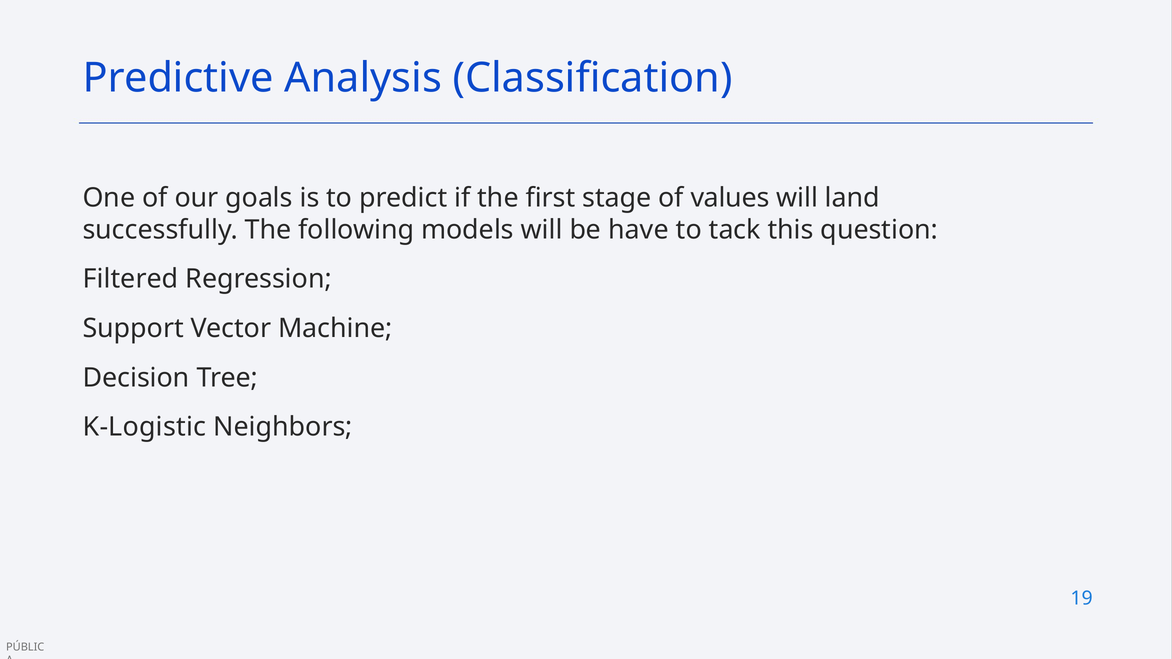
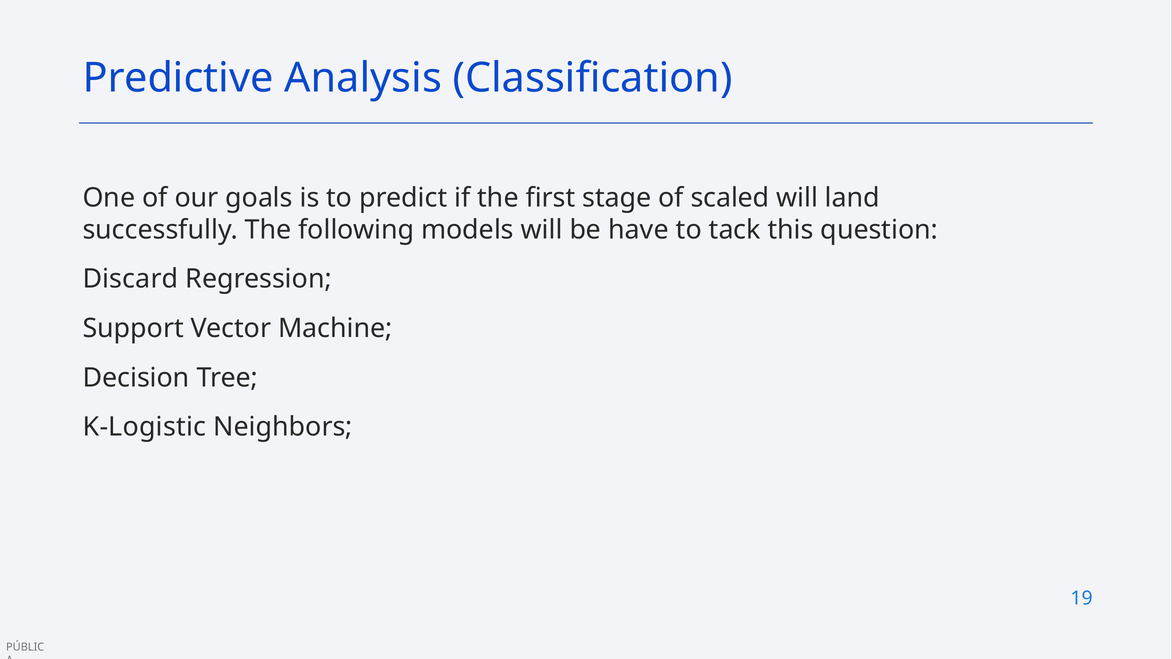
values: values -> scaled
Filtered: Filtered -> Discard
